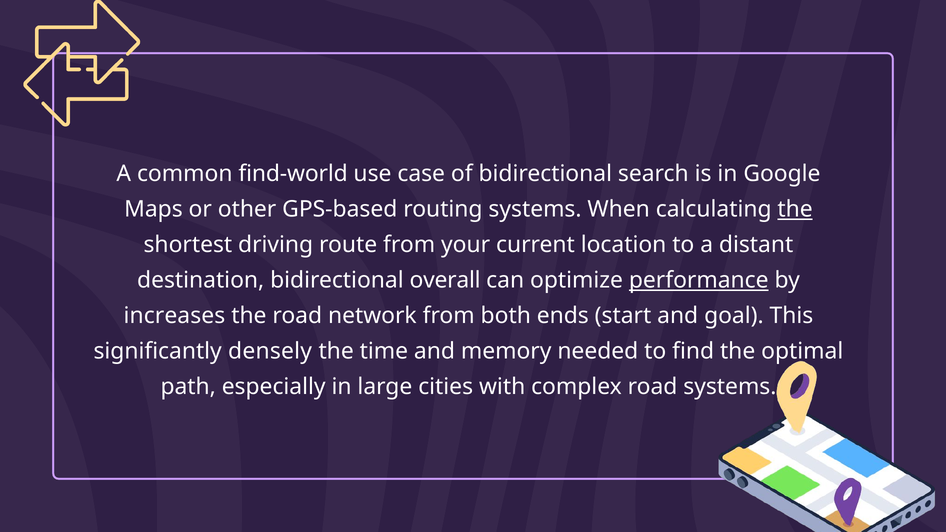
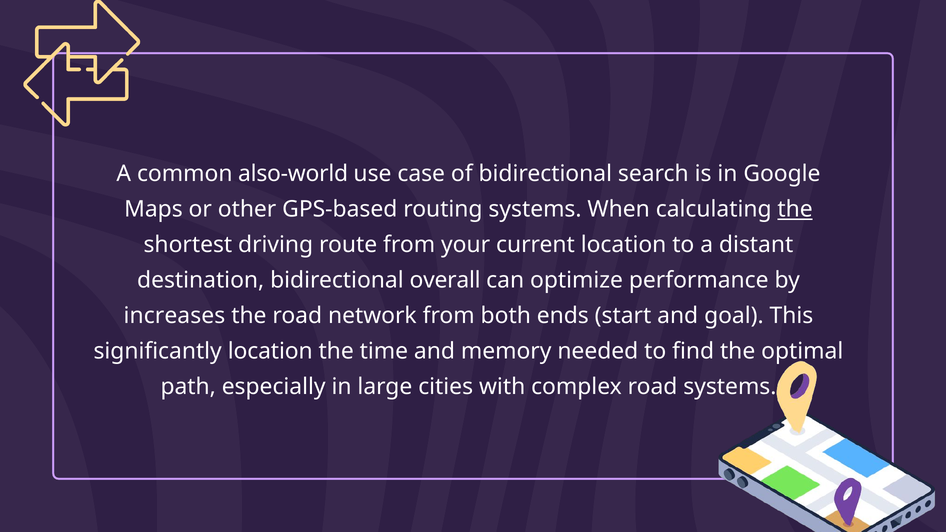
find-world: find-world -> also-world
performance underline: present -> none
significantly densely: densely -> location
